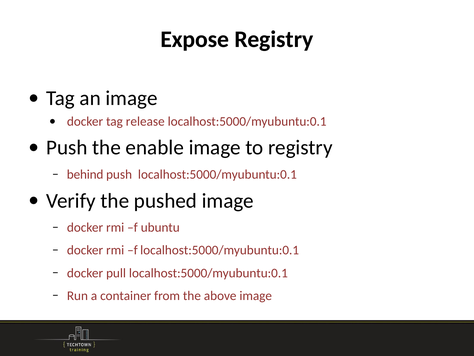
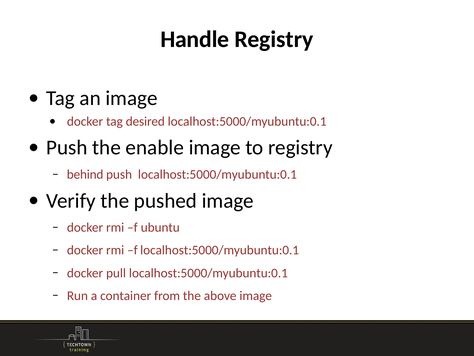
Expose: Expose -> Handle
release: release -> desired
